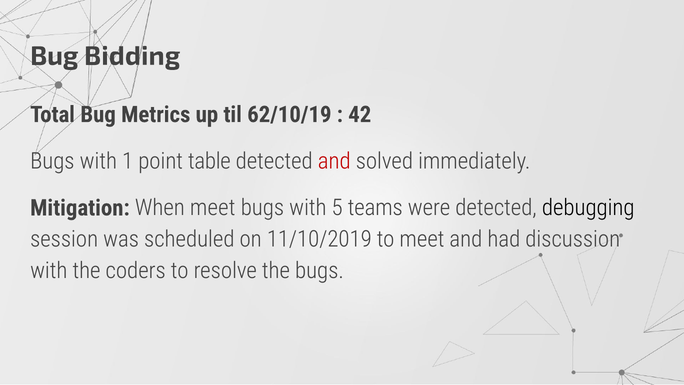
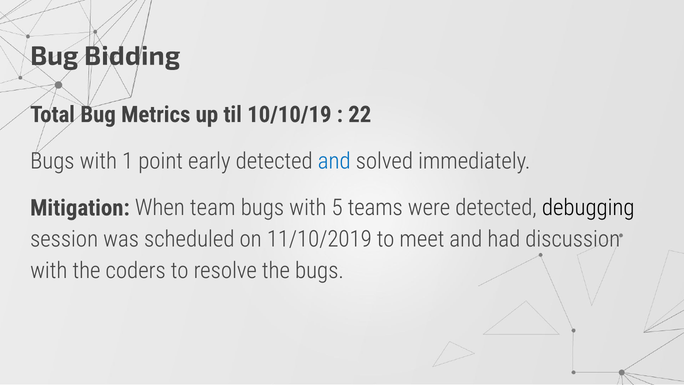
62/10/19: 62/10/19 -> 10/10/19
42: 42 -> 22
table: table -> early
and at (334, 161) colour: red -> blue
When meet: meet -> team
